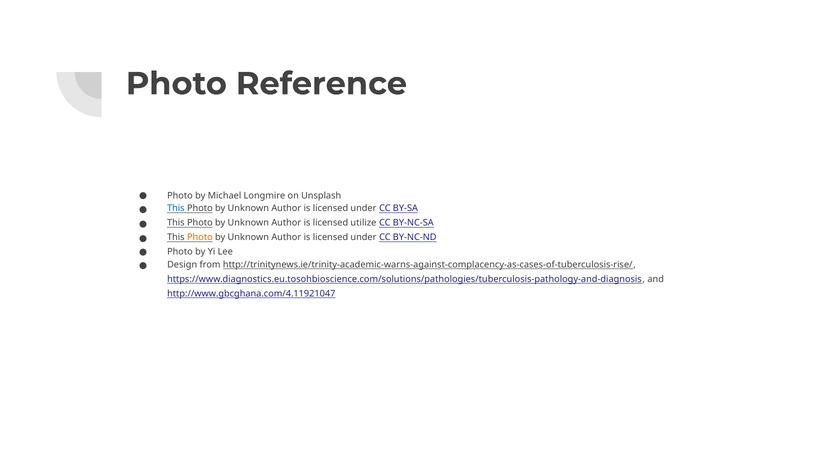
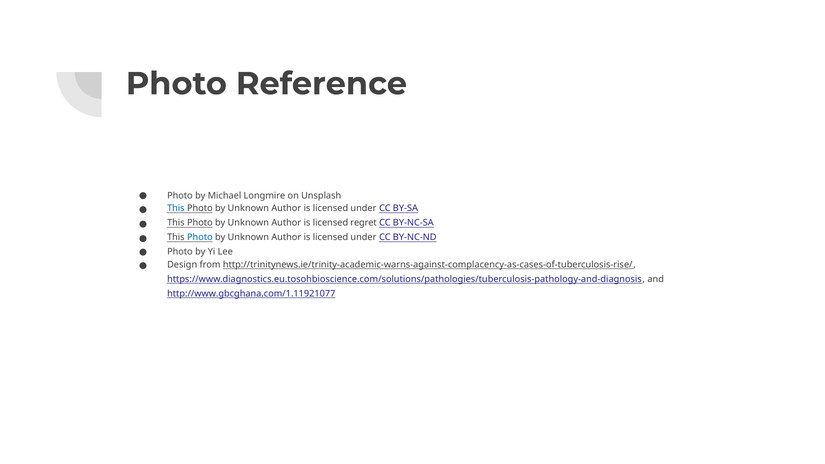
utilize: utilize -> regret
Photo at (200, 237) colour: orange -> blue
http://www.gbcghana.com/4.11921047: http://www.gbcghana.com/4.11921047 -> http://www.gbcghana.com/1.11921077
